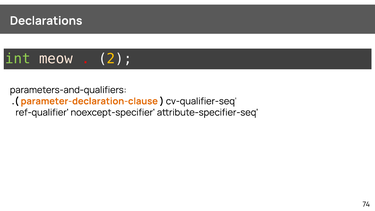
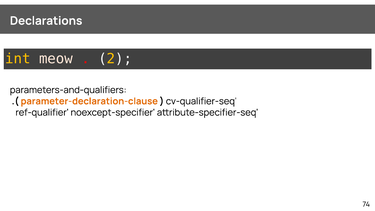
int colour: light green -> yellow
